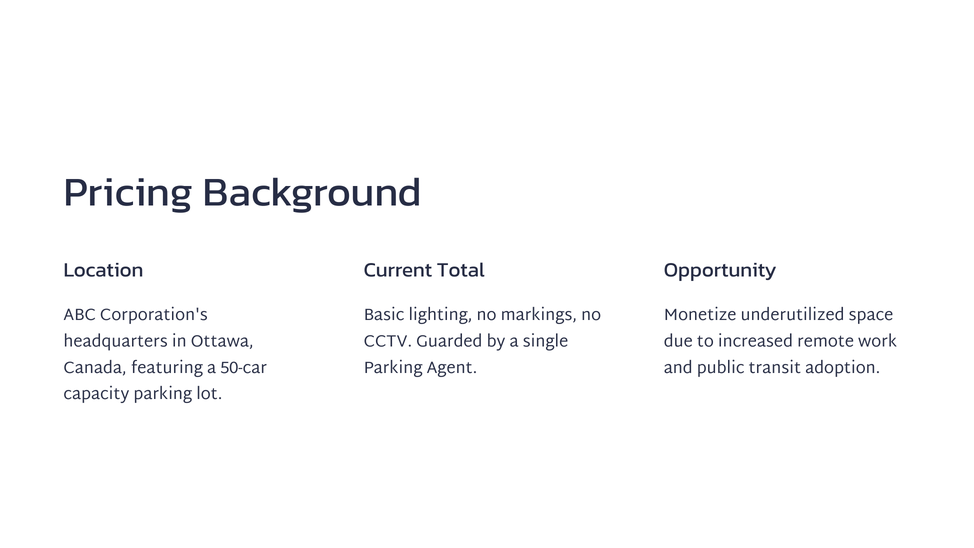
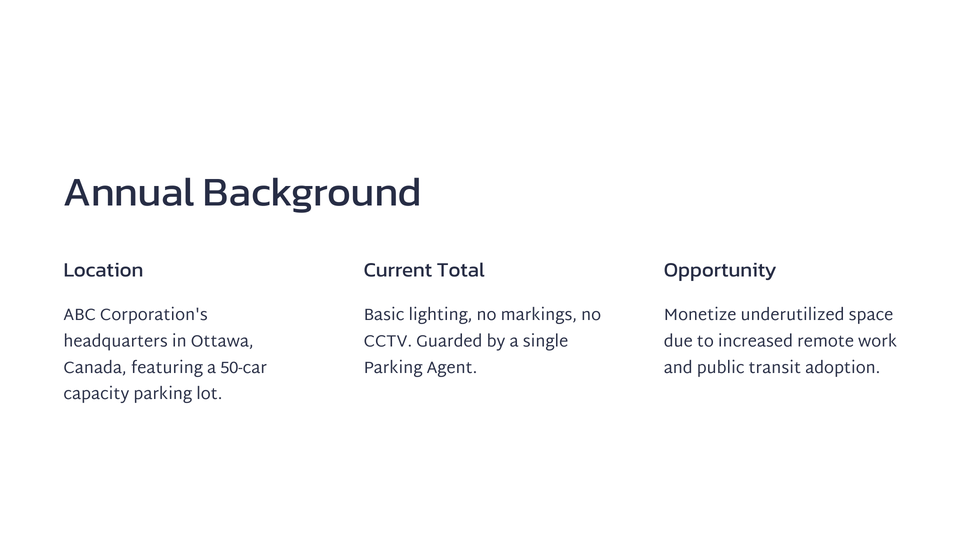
Pricing: Pricing -> Annual
